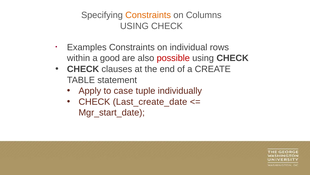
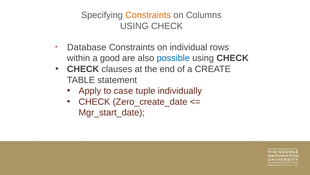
Examples: Examples -> Database
possible colour: red -> blue
Last_create_date: Last_create_date -> Zero_create_date
